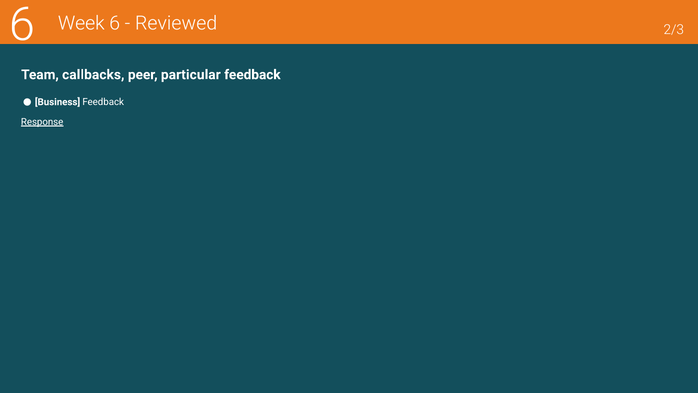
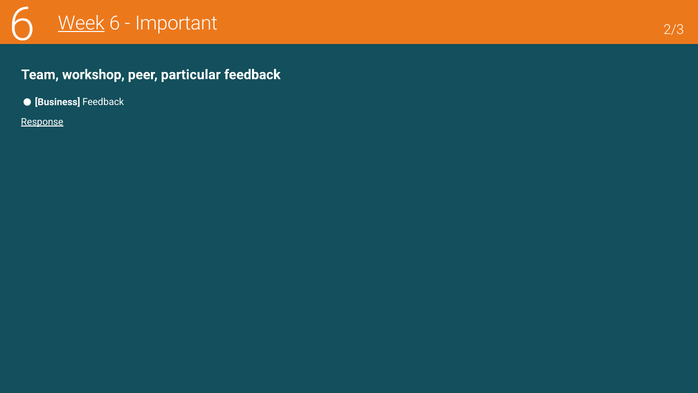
Week underline: none -> present
Reviewed: Reviewed -> Important
callbacks: callbacks -> workshop
